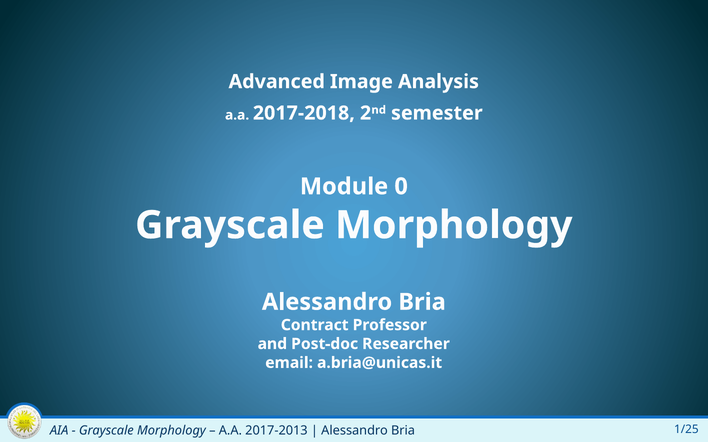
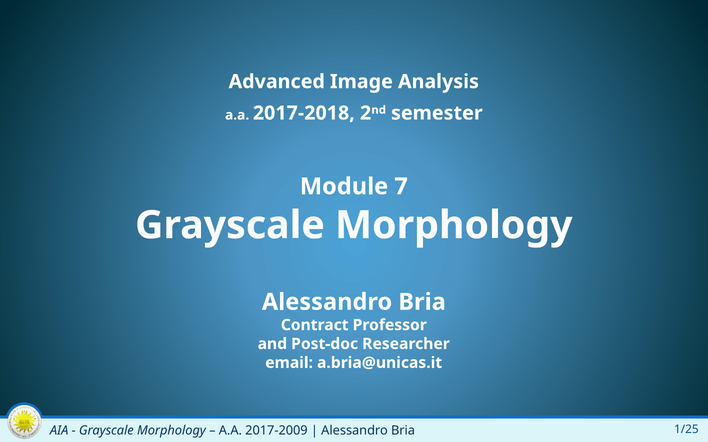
0: 0 -> 7
2017-2013: 2017-2013 -> 2017-2009
